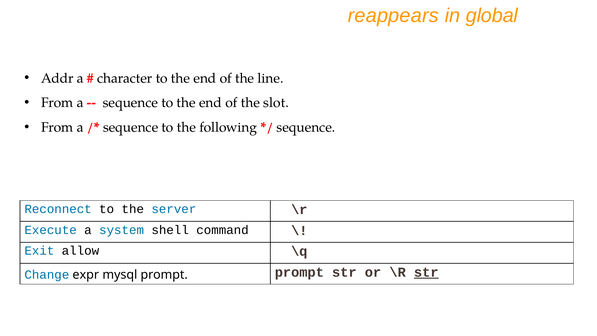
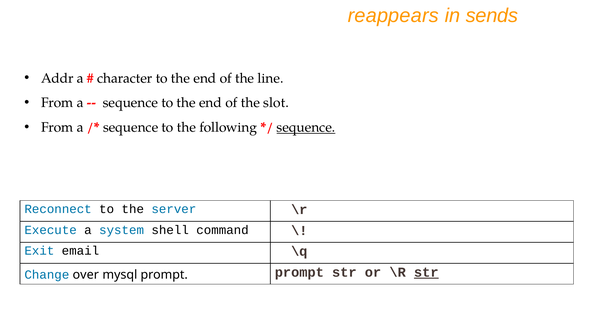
global: global -> sends
sequence at (306, 127) underline: none -> present
allow: allow -> email
expr: expr -> over
